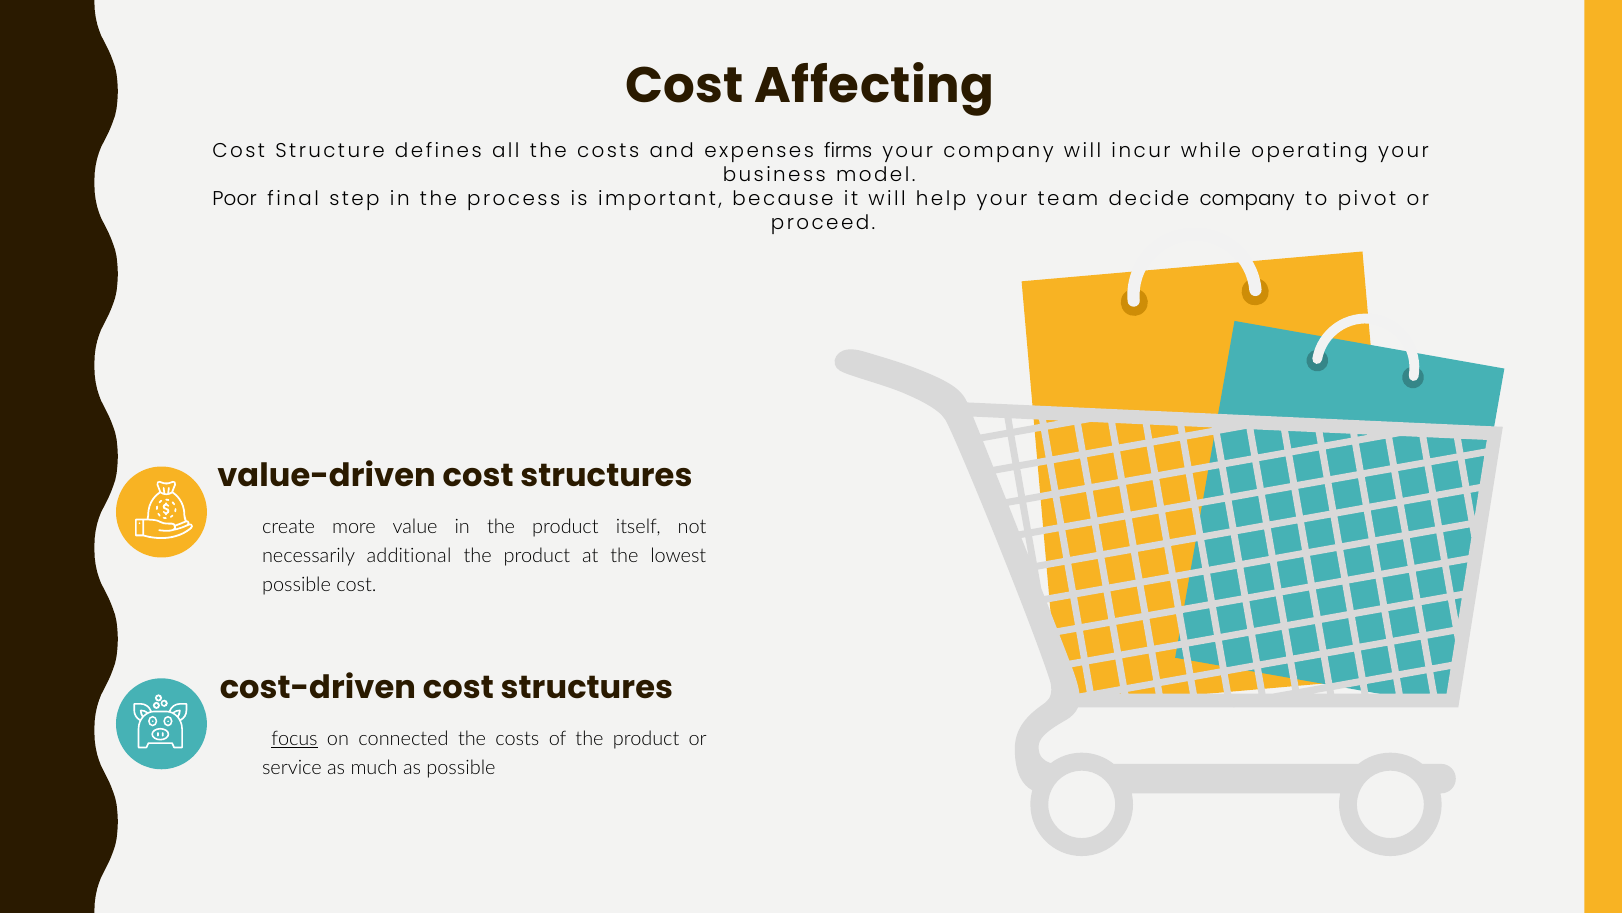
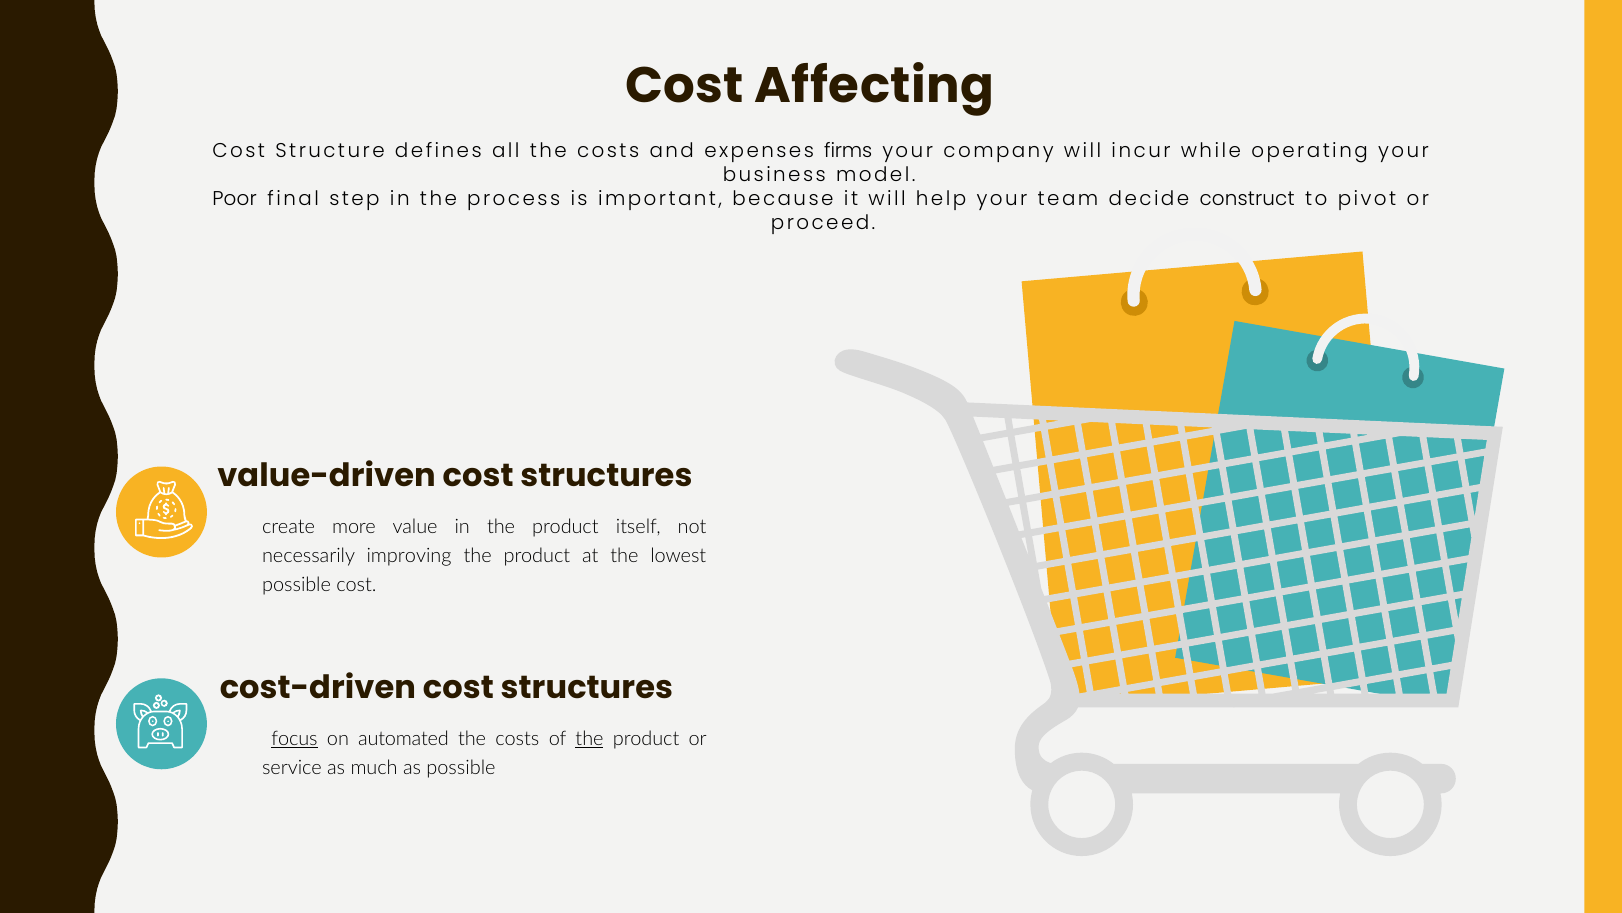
decide company: company -> construct
additional: additional -> improving
connected: connected -> automated
the at (590, 738) underline: none -> present
